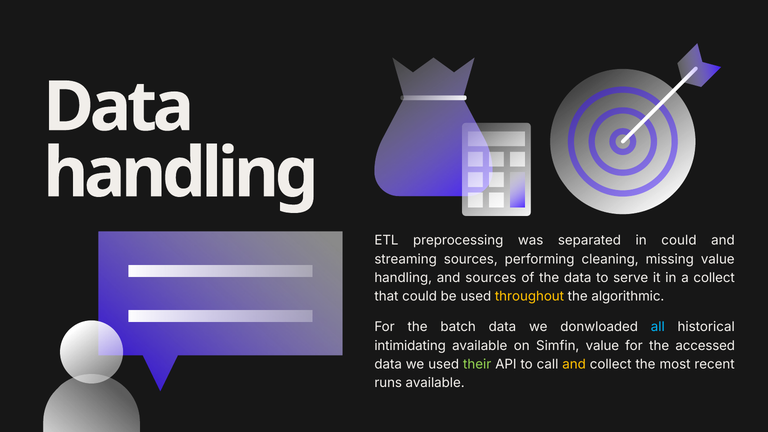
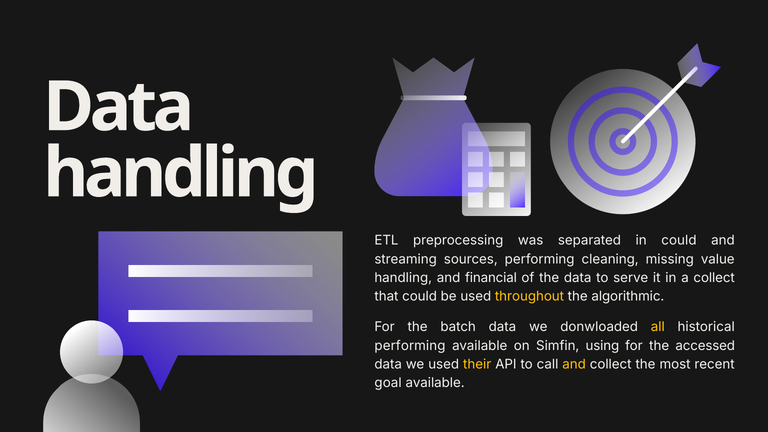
and sources: sources -> financial
all colour: light blue -> yellow
intimidating at (410, 346): intimidating -> performing
Simfin value: value -> using
their colour: light green -> yellow
runs: runs -> goal
